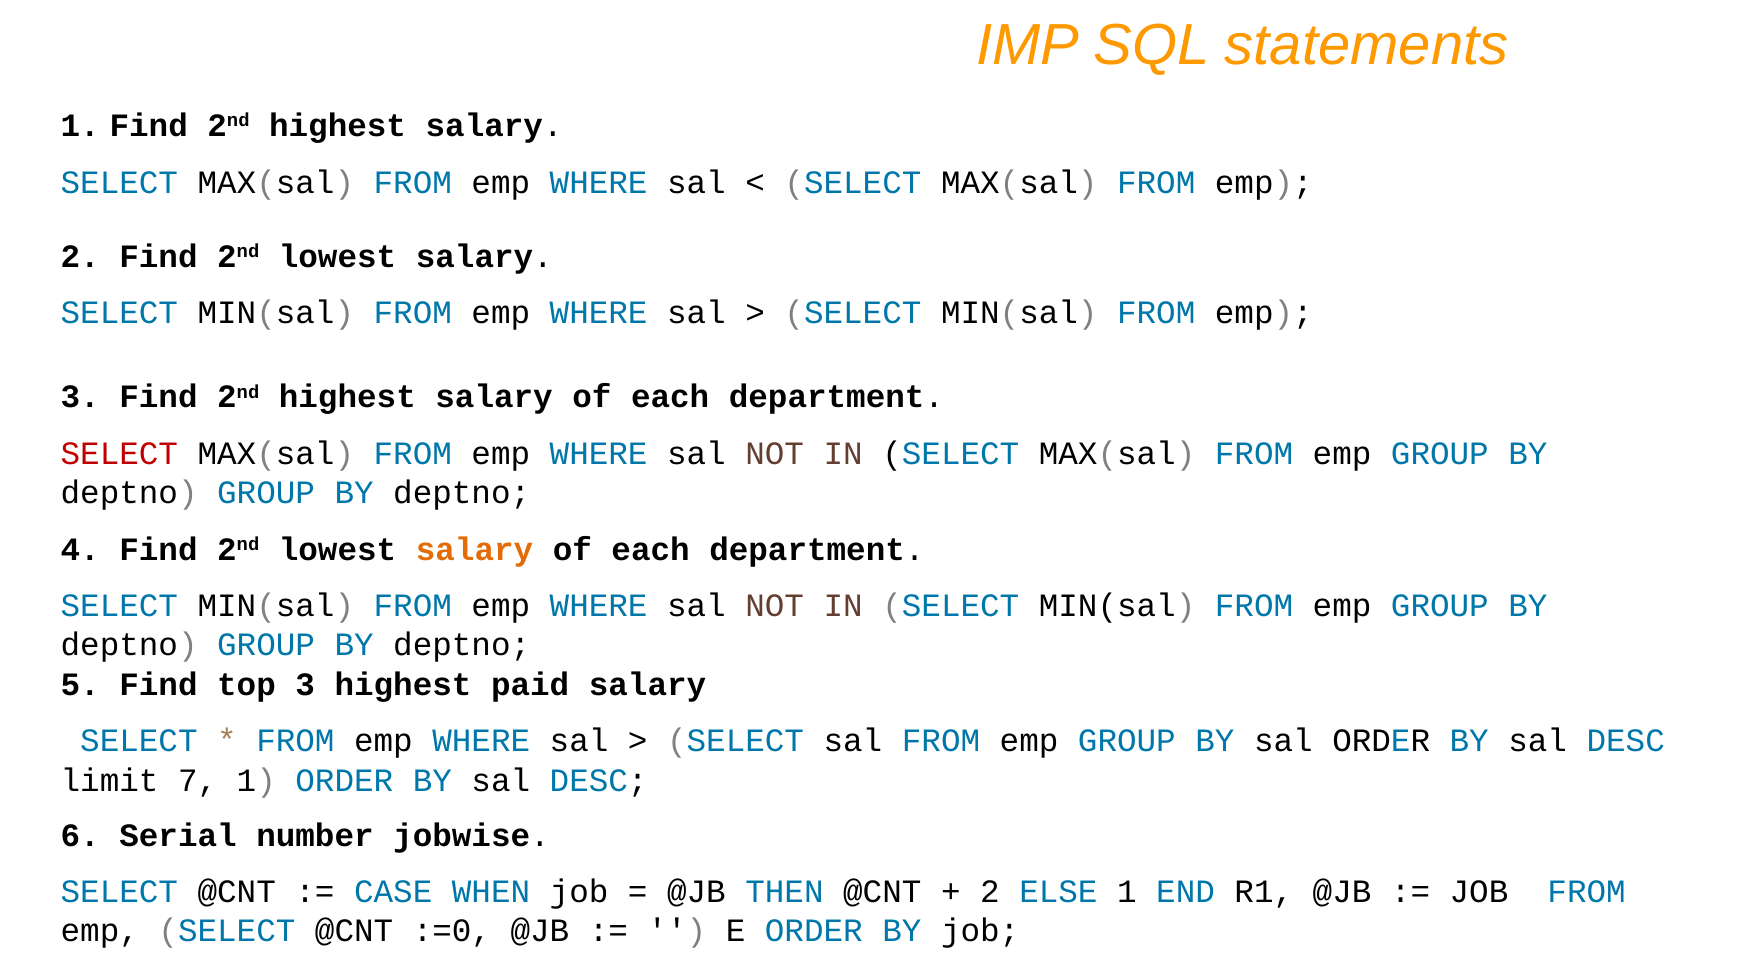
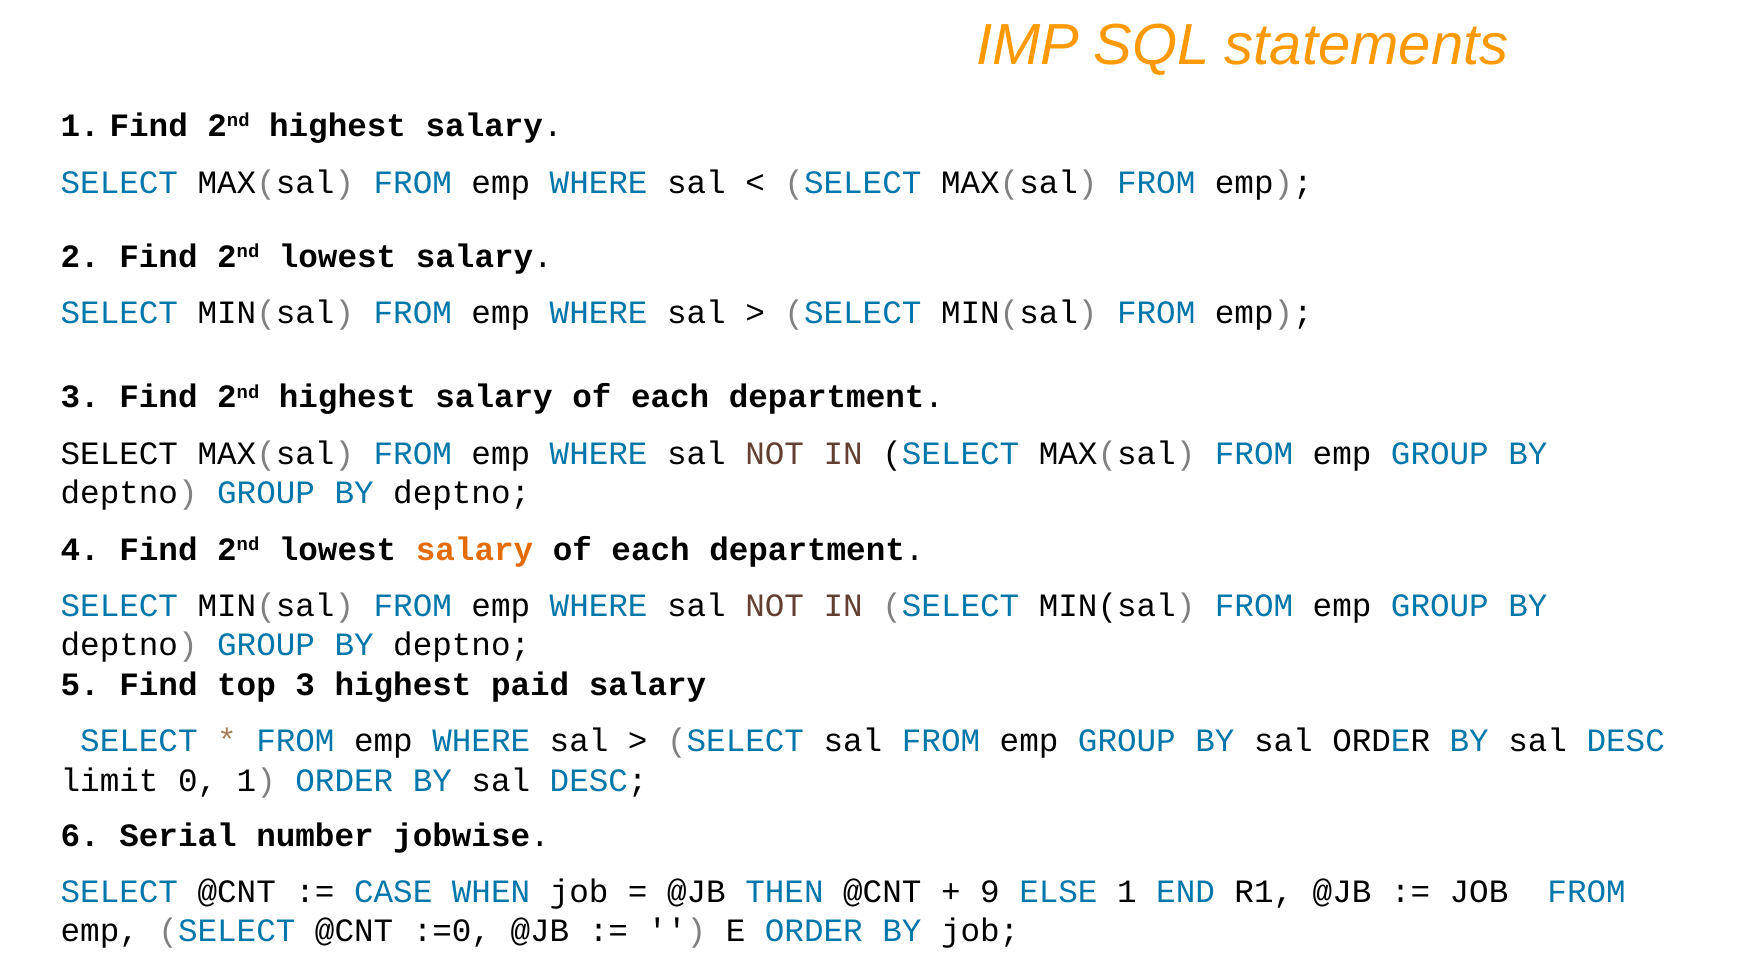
SELECT at (119, 454) colour: red -> black
7: 7 -> 0
2 at (990, 892): 2 -> 9
